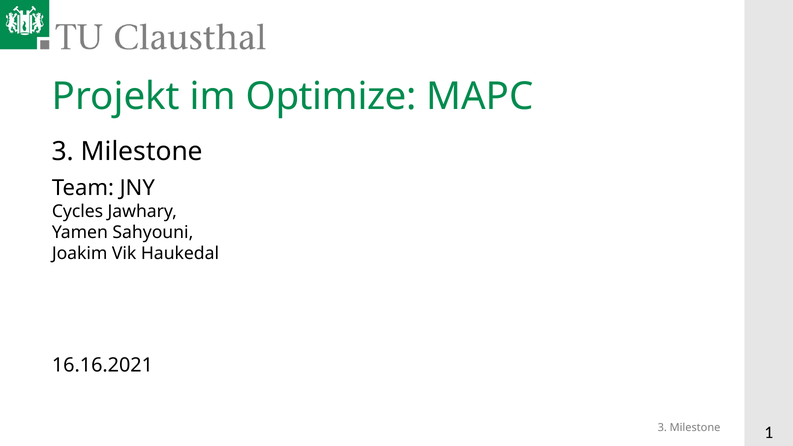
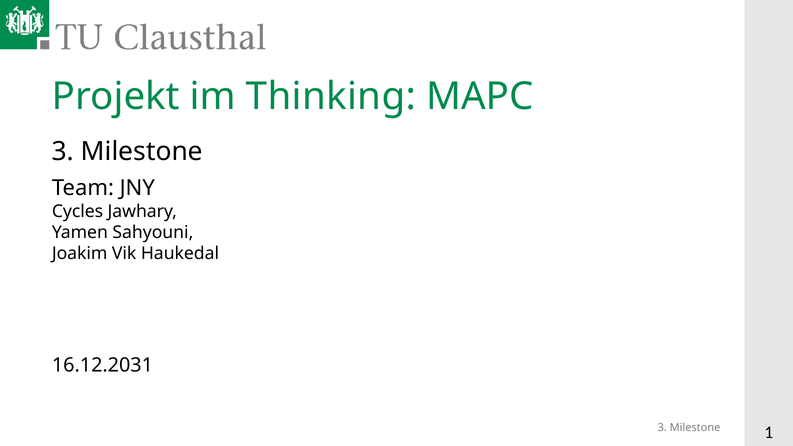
Optimize: Optimize -> Thinking
16.16.2021: 16.16.2021 -> 16.12.2031
